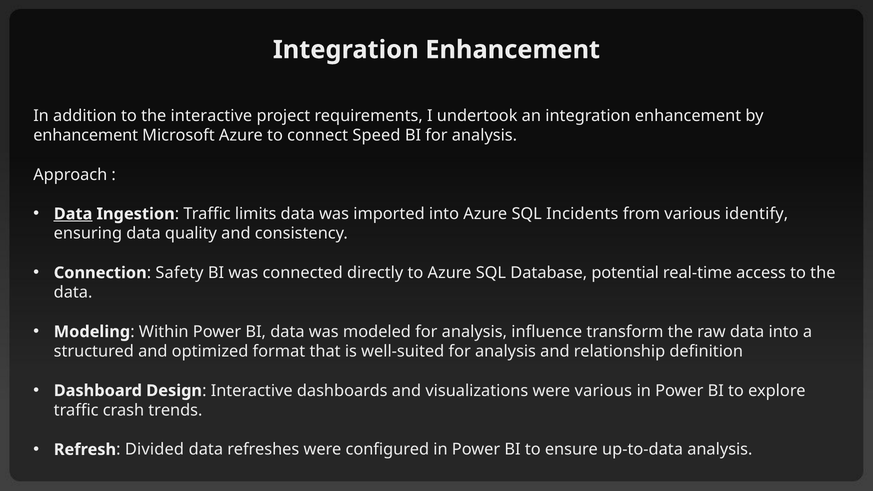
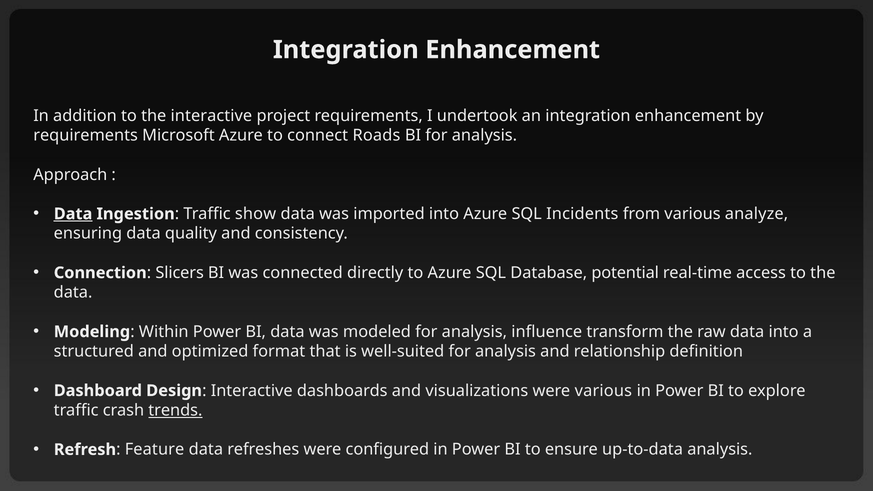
enhancement at (86, 135): enhancement -> requirements
Speed: Speed -> Roads
limits: limits -> show
identify: identify -> analyze
Safety: Safety -> Slicers
trends underline: none -> present
Divided: Divided -> Feature
